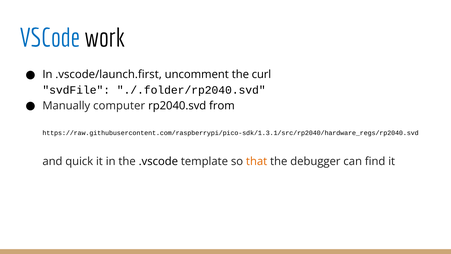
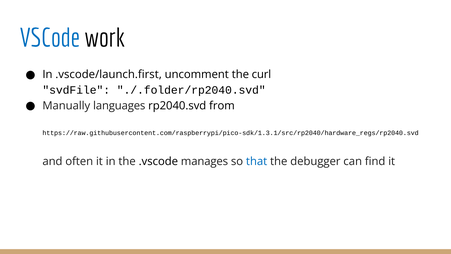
computer: computer -> languages
quick: quick -> often
template: template -> manages
that colour: orange -> blue
